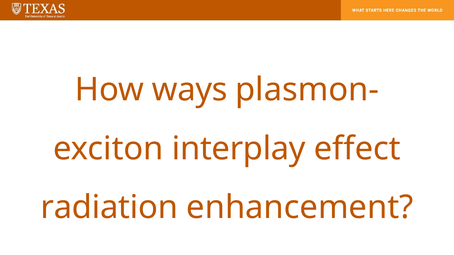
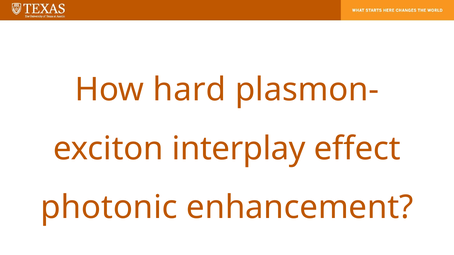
ways: ways -> hard
radiation: radiation -> photonic
